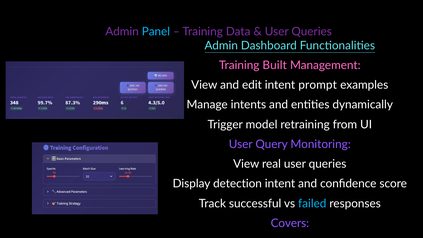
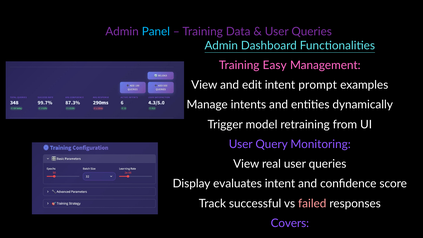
Built: Built -> Easy
detection: detection -> evaluates
failed colour: light blue -> pink
